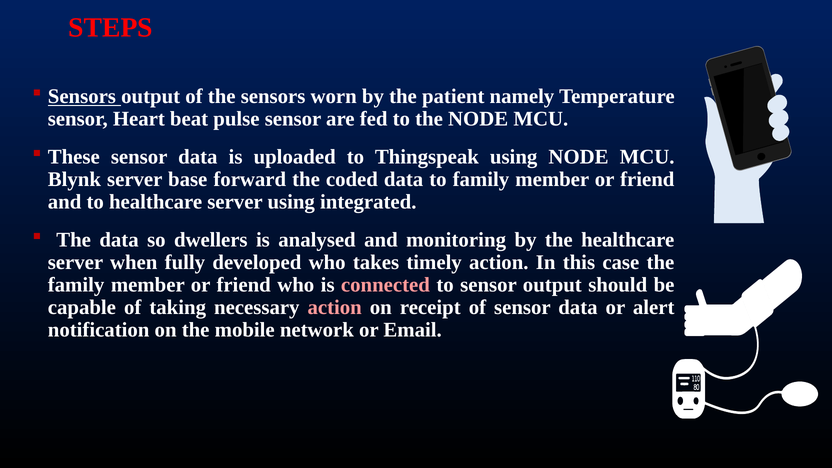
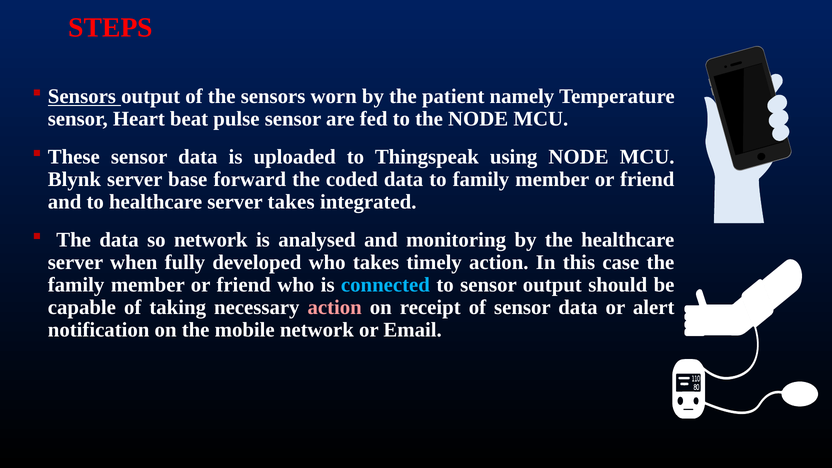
server using: using -> takes
so dwellers: dwellers -> network
connected colour: pink -> light blue
